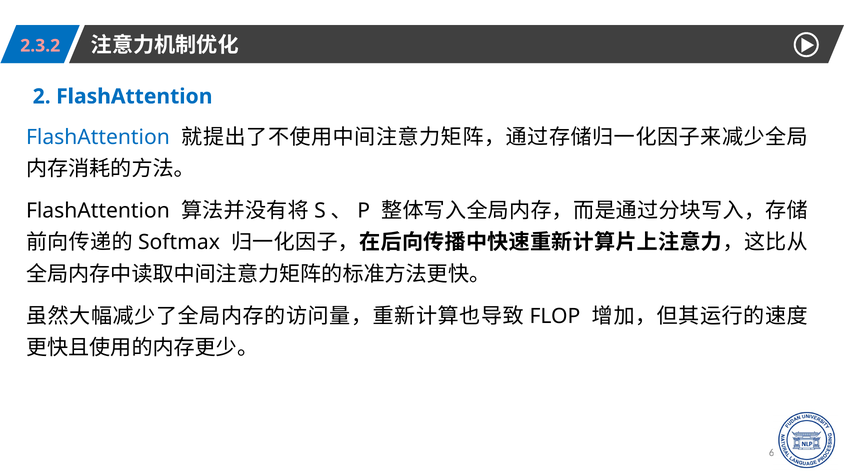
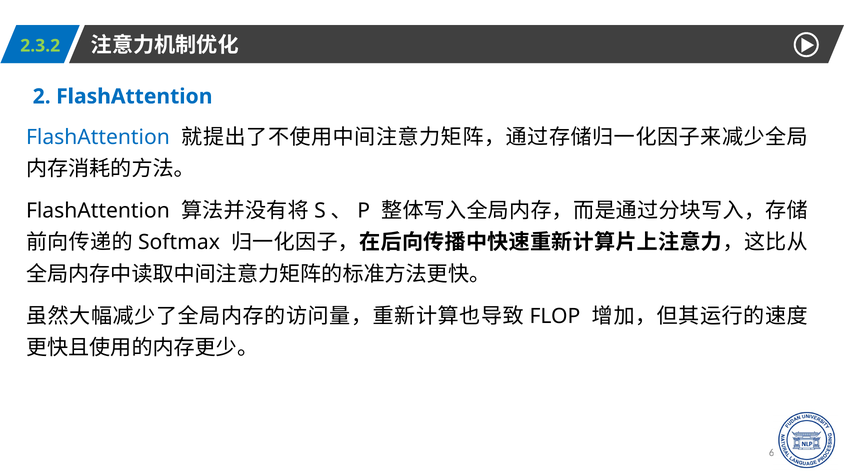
2.3.2 colour: pink -> light green
